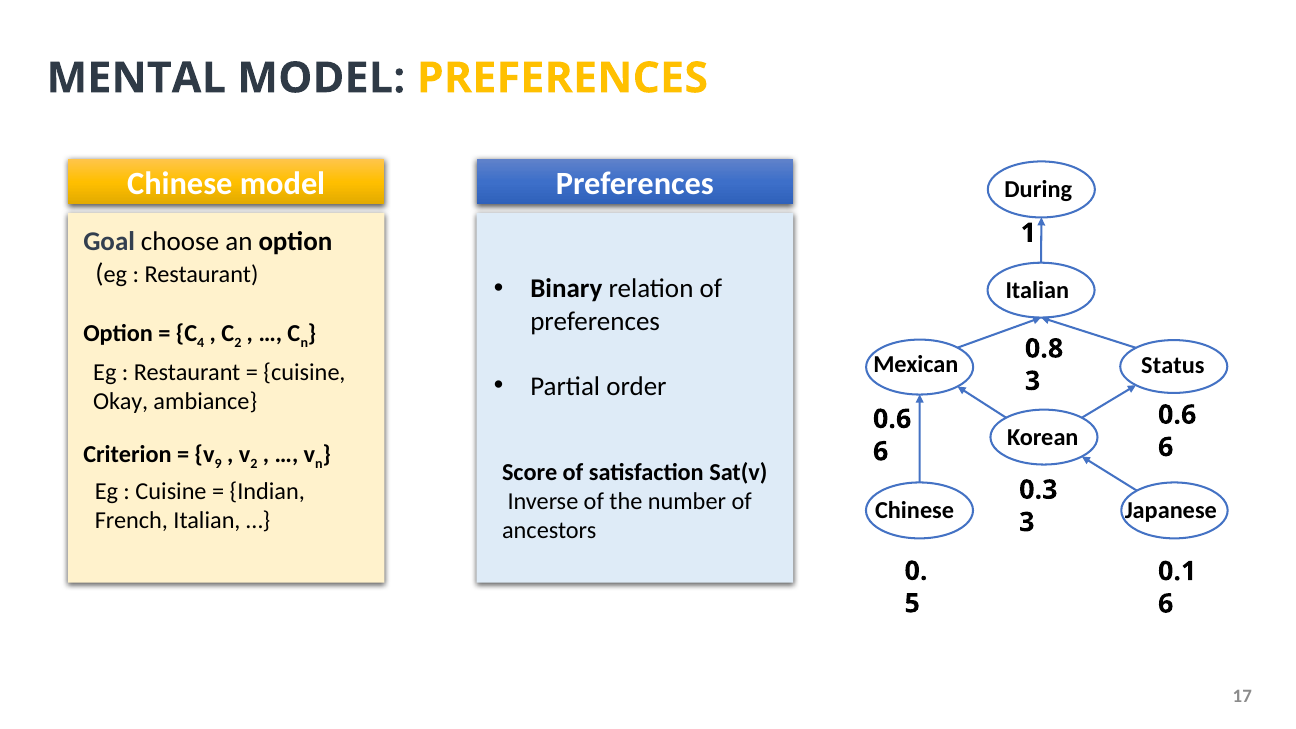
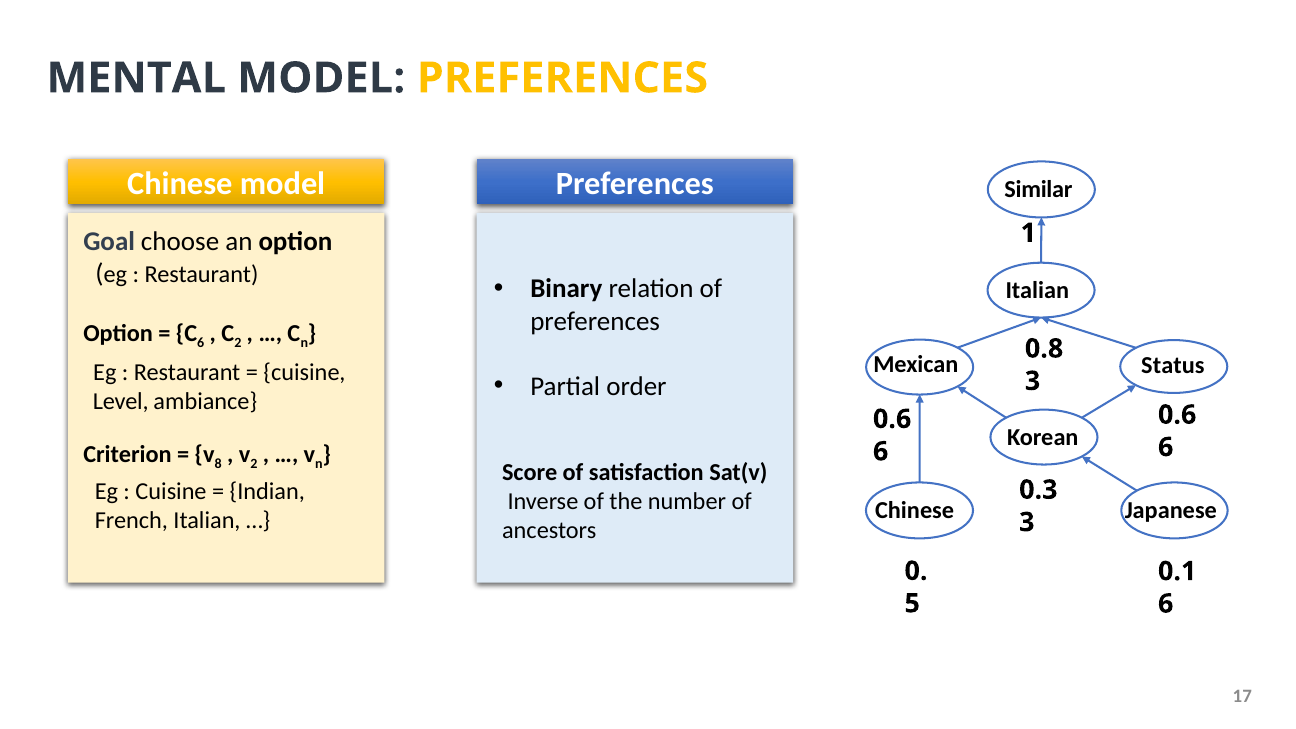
During: During -> Similar
4 at (201, 343): 4 -> 6
Okay: Okay -> Level
9: 9 -> 8
